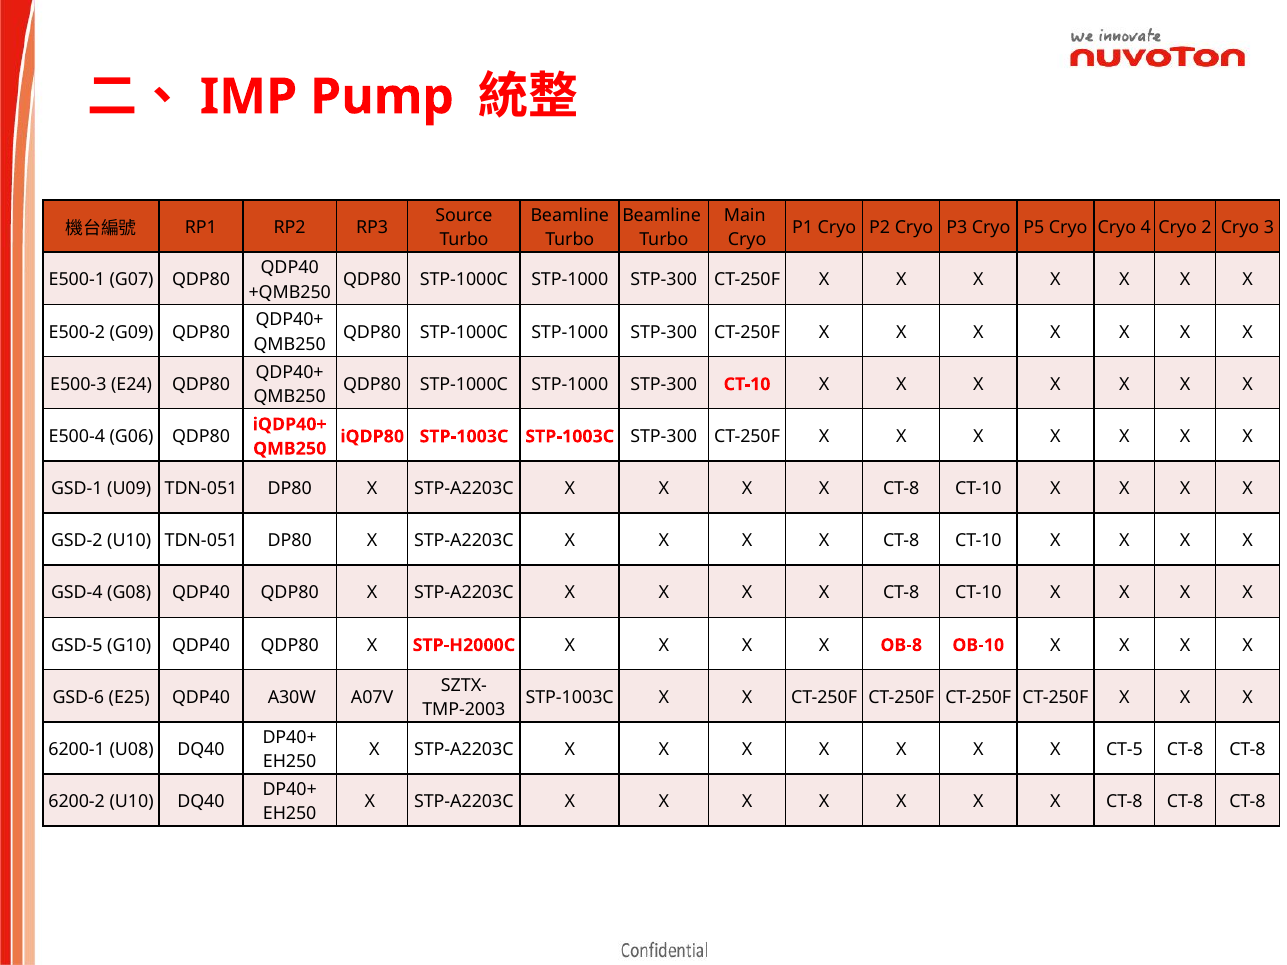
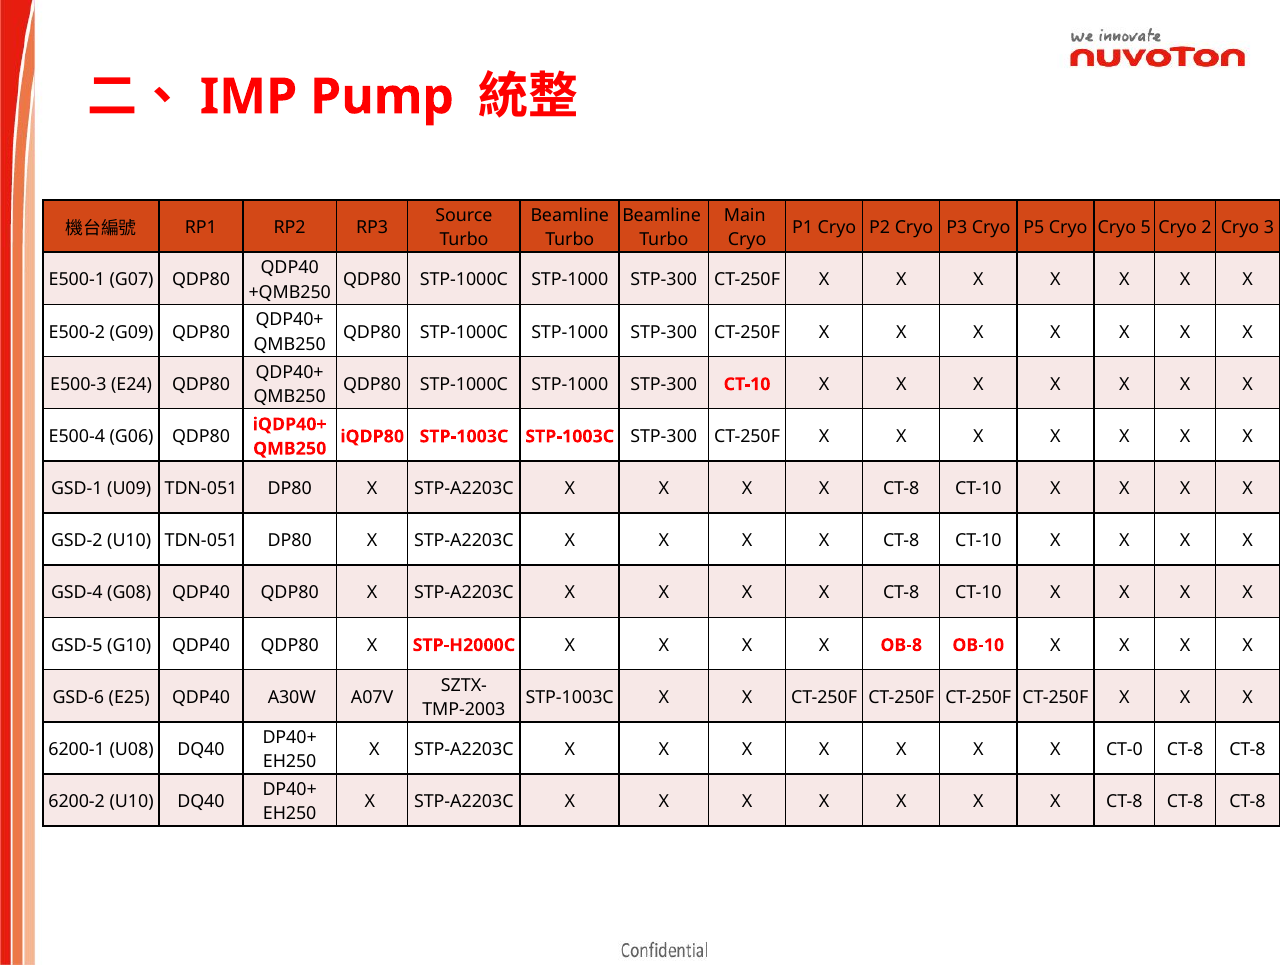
4: 4 -> 5
CT-5: CT-5 -> CT-0
